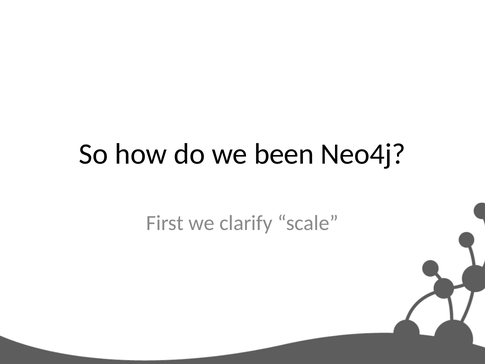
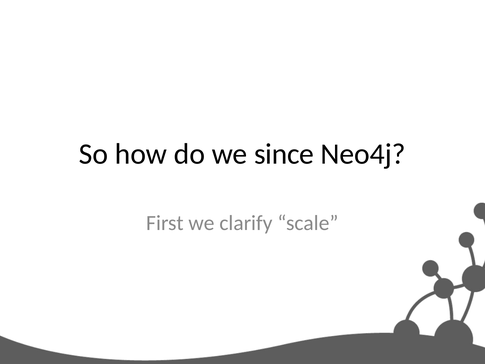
been: been -> since
